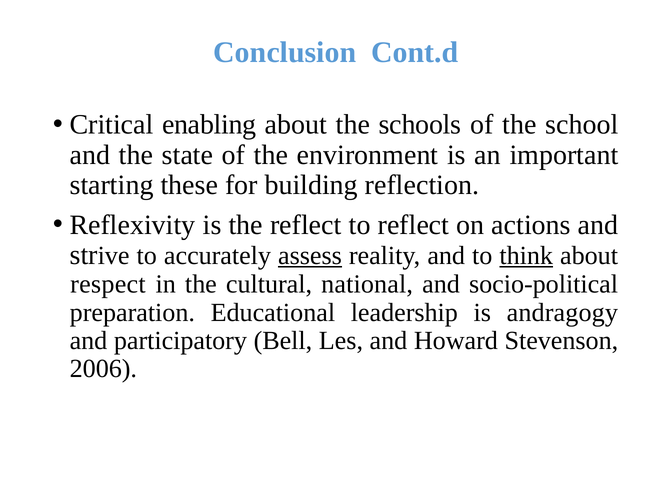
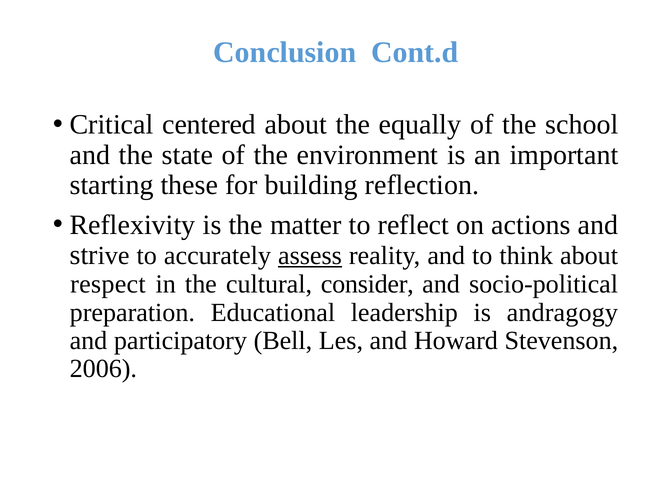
enabling: enabling -> centered
schools: schools -> equally
the reflect: reflect -> matter
think underline: present -> none
national: national -> consider
